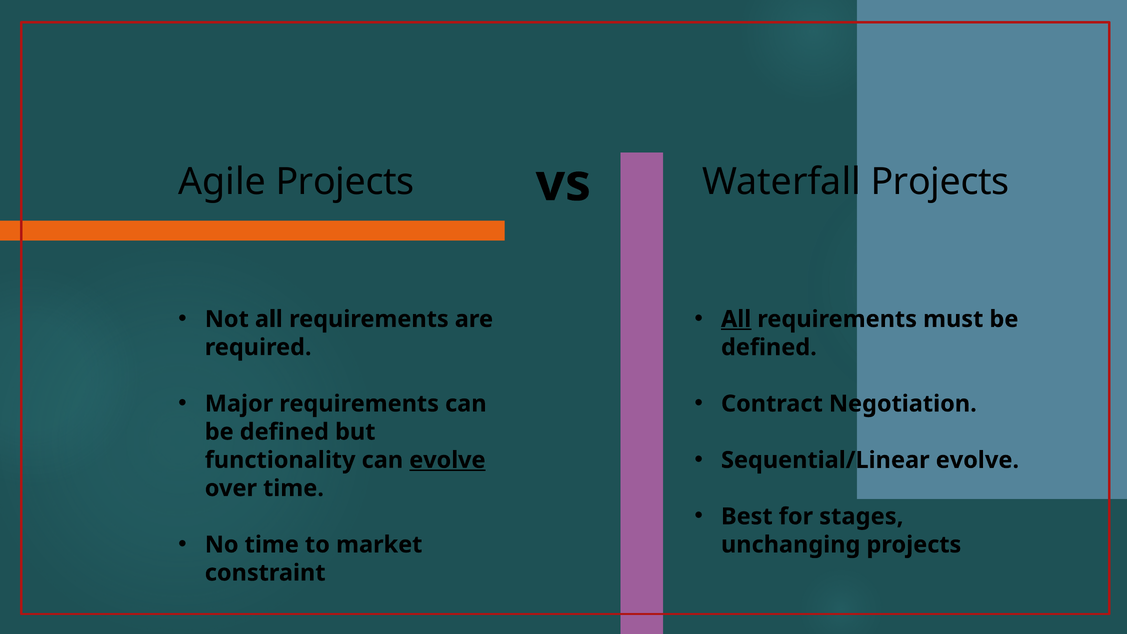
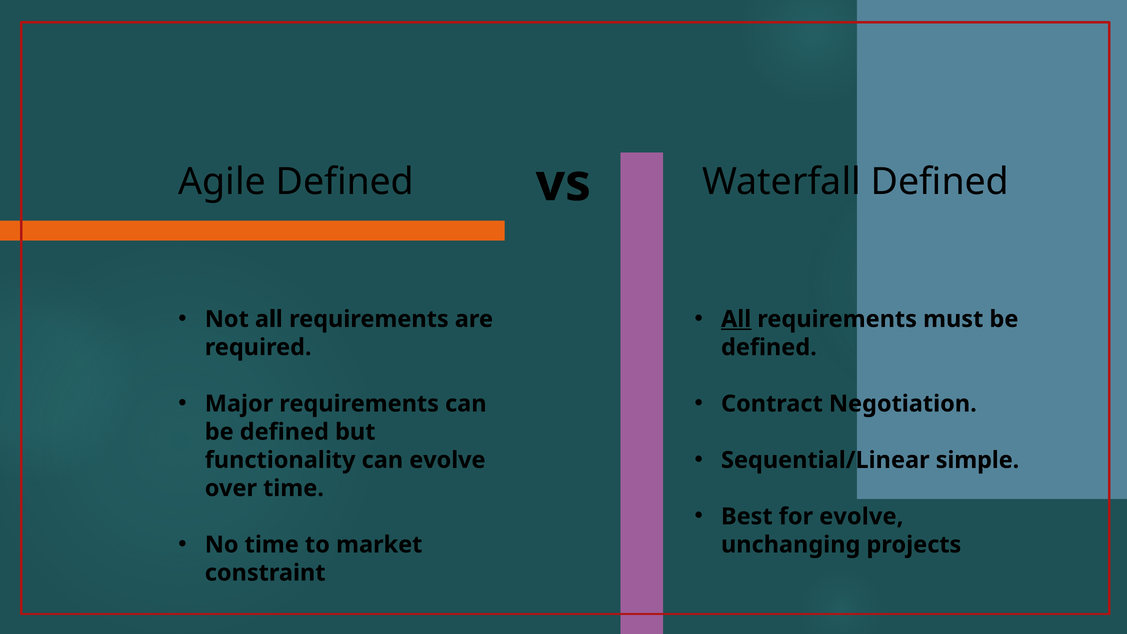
Agile Projects: Projects -> Defined
Waterfall Projects: Projects -> Defined
Sequential/Linear evolve: evolve -> simple
evolve at (447, 460) underline: present -> none
for stages: stages -> evolve
